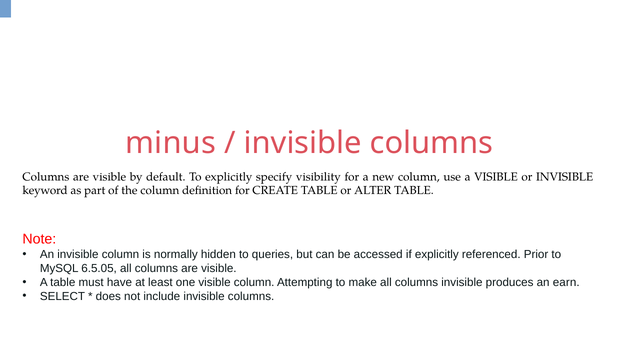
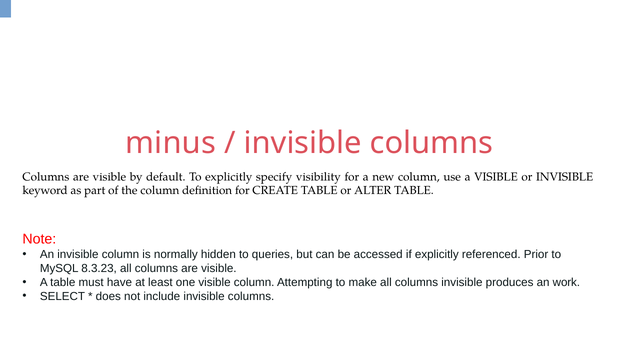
6.5.05: 6.5.05 -> 8.3.23
earn: earn -> work
